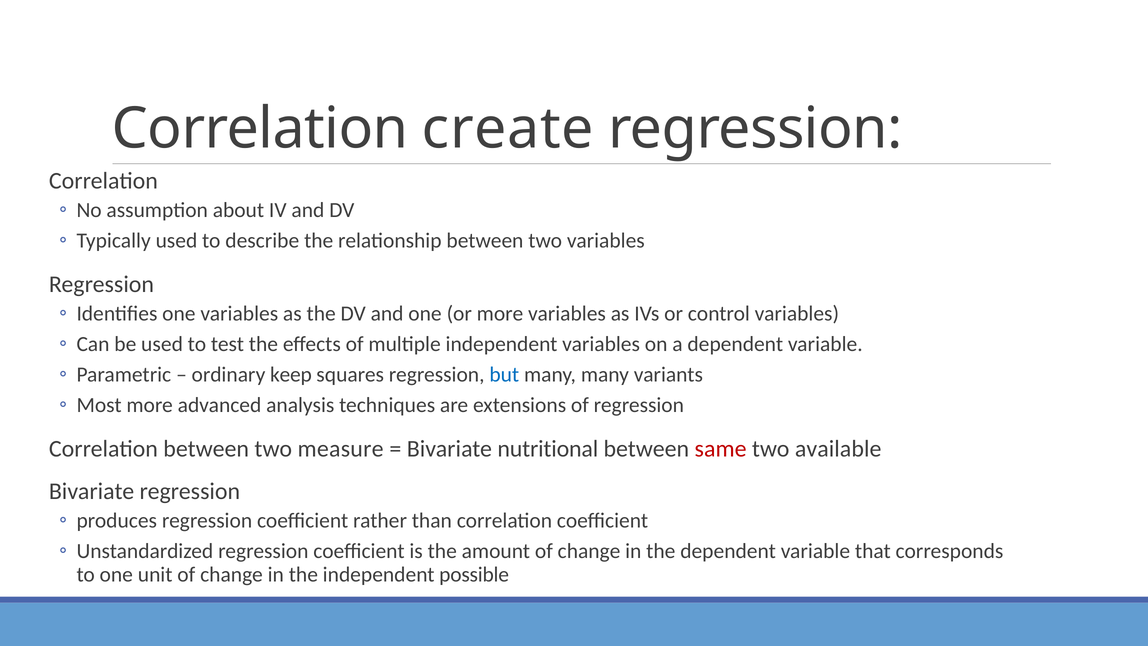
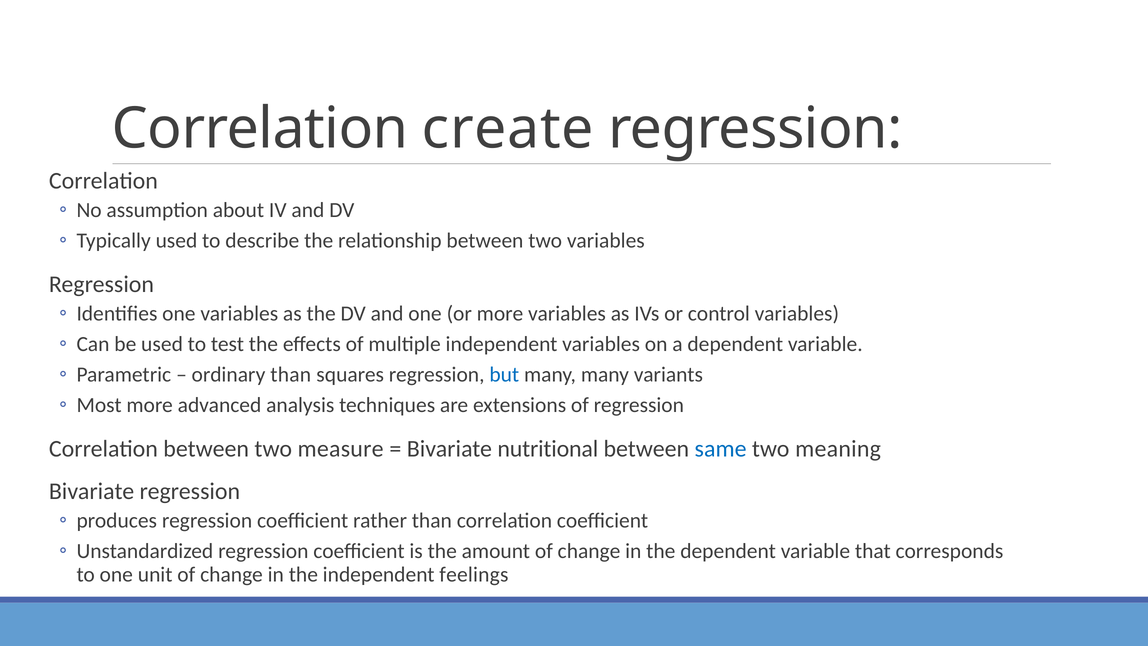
ordinary keep: keep -> than
same colour: red -> blue
available: available -> meaning
possible: possible -> feelings
